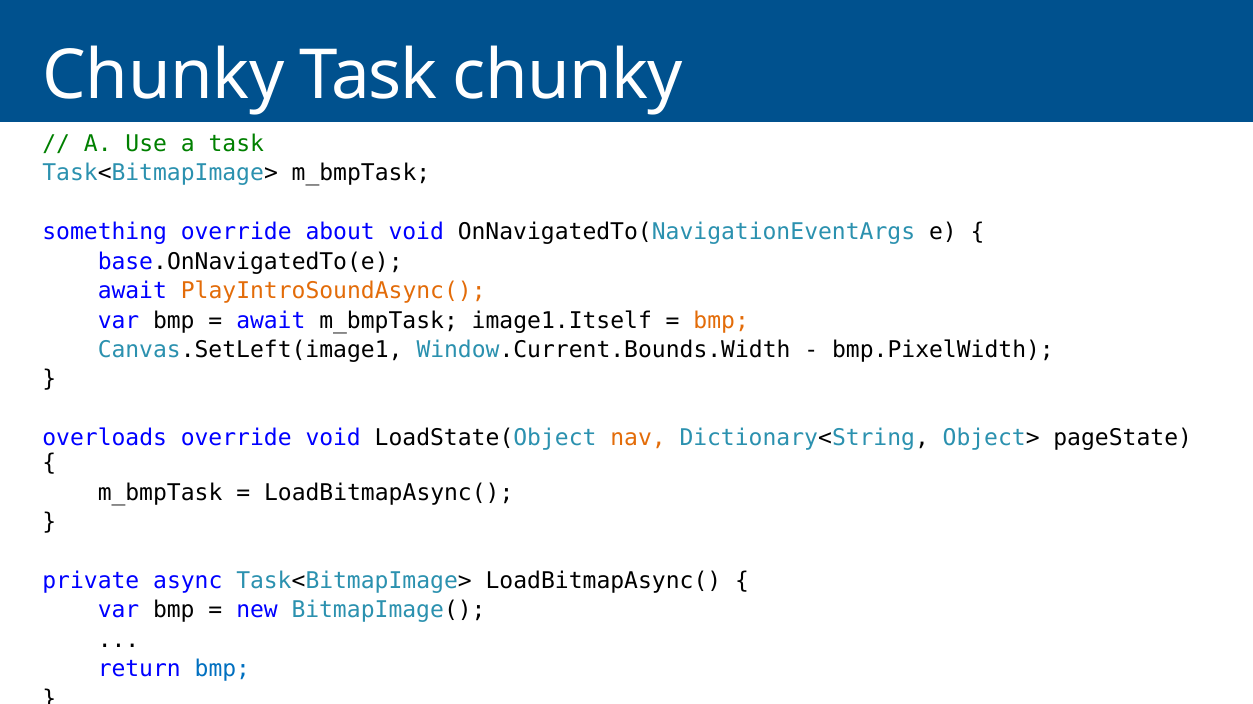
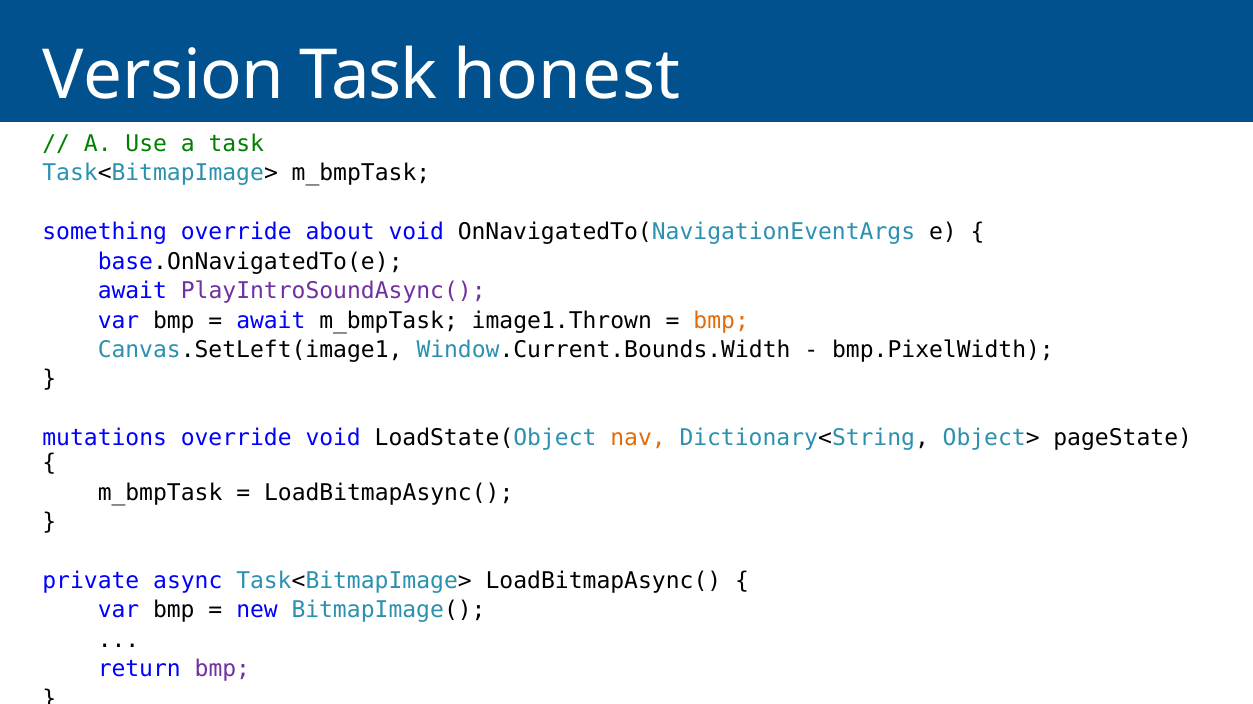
Chunky at (164, 76): Chunky -> Version
Task chunky: chunky -> honest
PlayIntroSoundAsync( colour: orange -> purple
image1.Itself: image1.Itself -> image1.Thrown
overloads: overloads -> mutations
bmp at (222, 670) colour: blue -> purple
